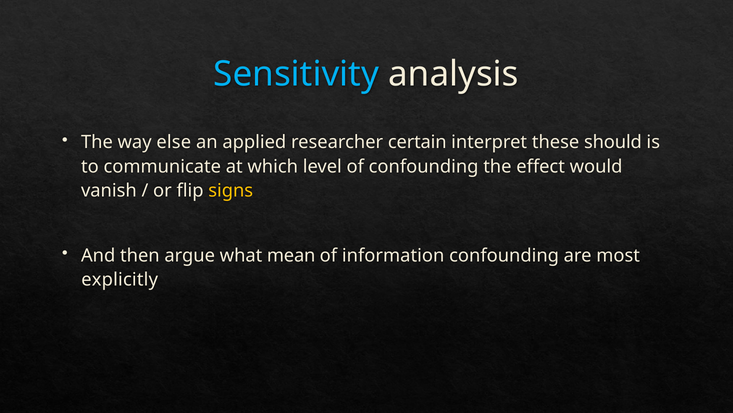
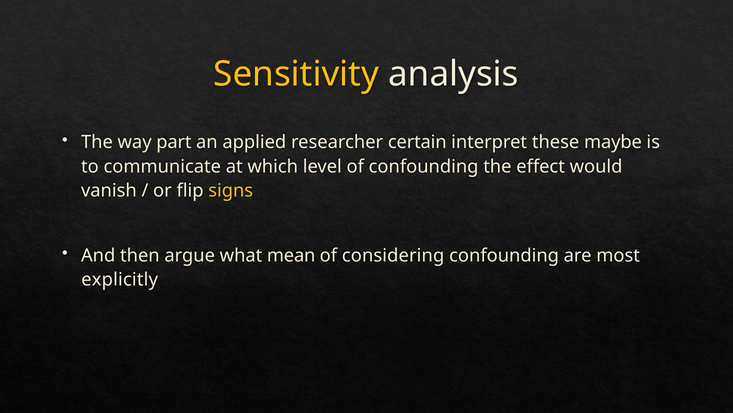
Sensitivity colour: light blue -> yellow
else: else -> part
should: should -> maybe
information: information -> considering
